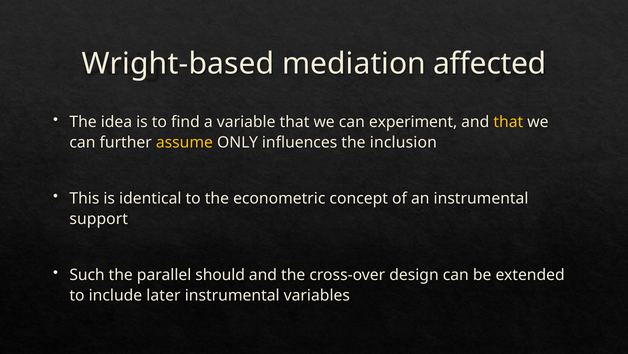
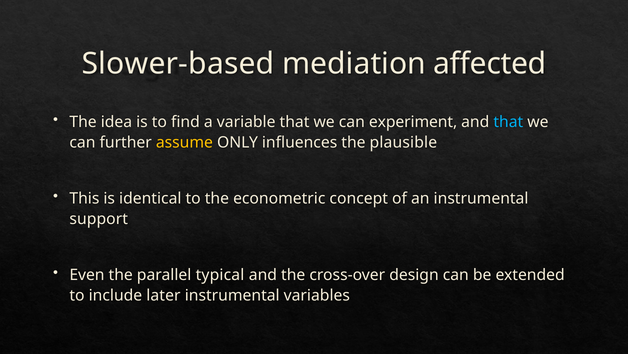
Wright-based: Wright-based -> Slower-based
that at (508, 122) colour: yellow -> light blue
inclusion: inclusion -> plausible
Such: Such -> Even
should: should -> typical
